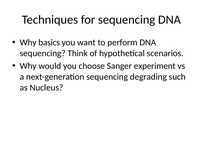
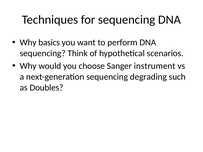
experiment: experiment -> instrument
Nucleus: Nucleus -> Doubles
